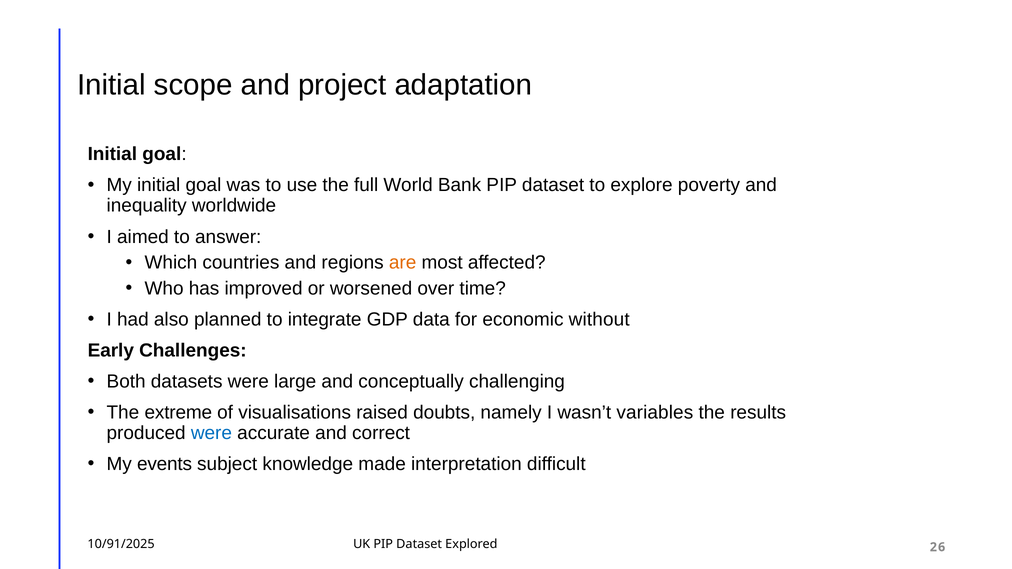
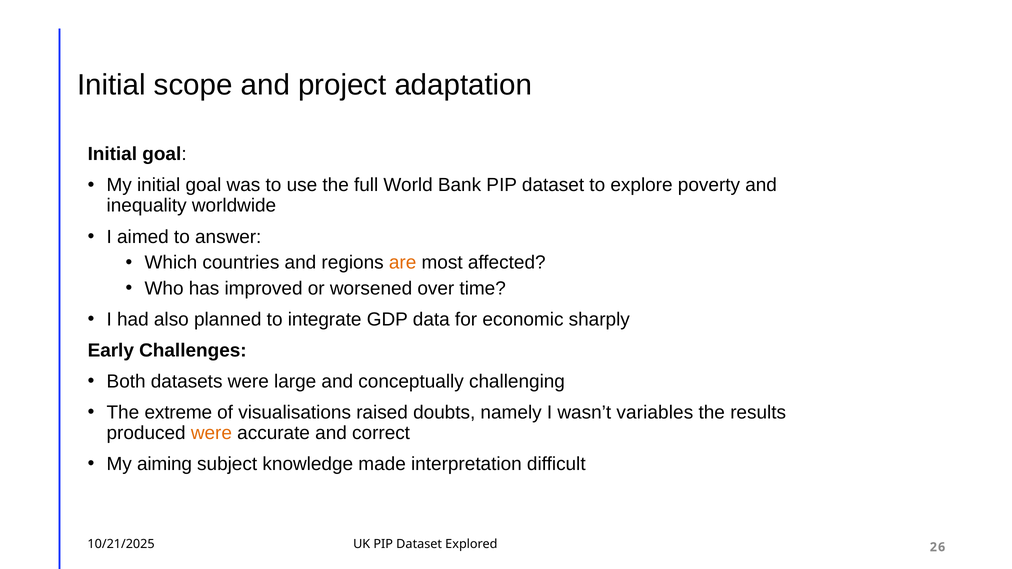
without: without -> sharply
were at (211, 433) colour: blue -> orange
events: events -> aiming
10/91/2025: 10/91/2025 -> 10/21/2025
